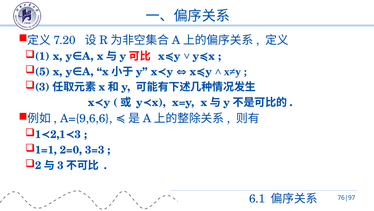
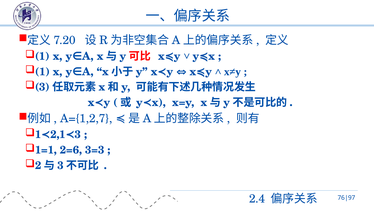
5 at (42, 71): 5 -> 1
A={9,6,6: A={9,6,6 -> A={1,2,7
2=0: 2=0 -> 2=6
6.1: 6.1 -> 2.4
